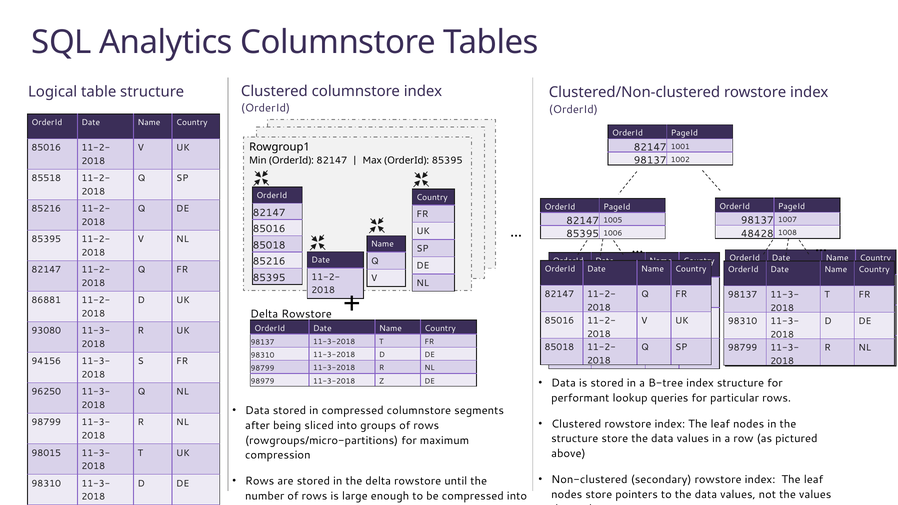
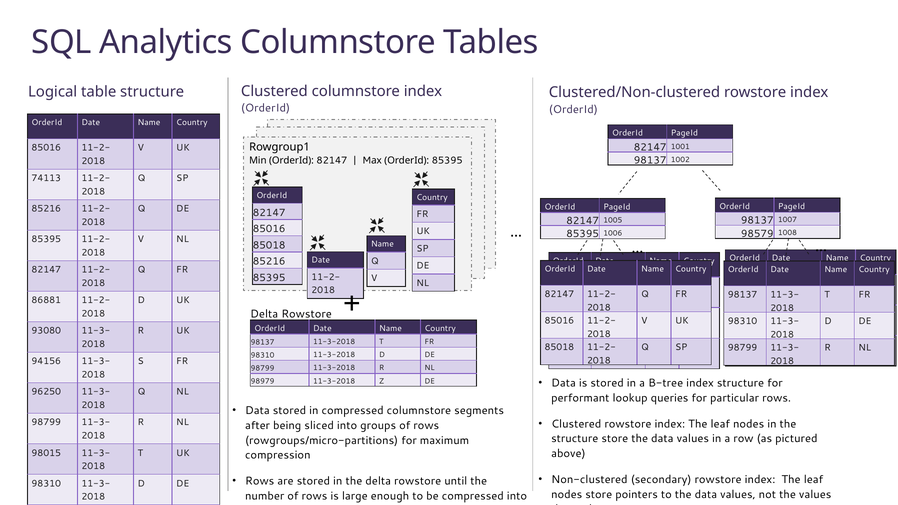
85518: 85518 -> 74113
48428: 48428 -> 98579
